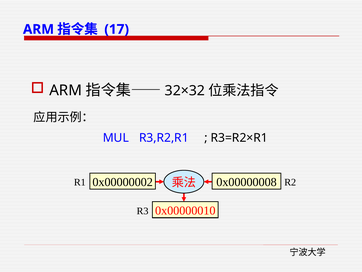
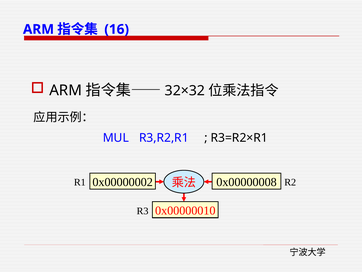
17: 17 -> 16
